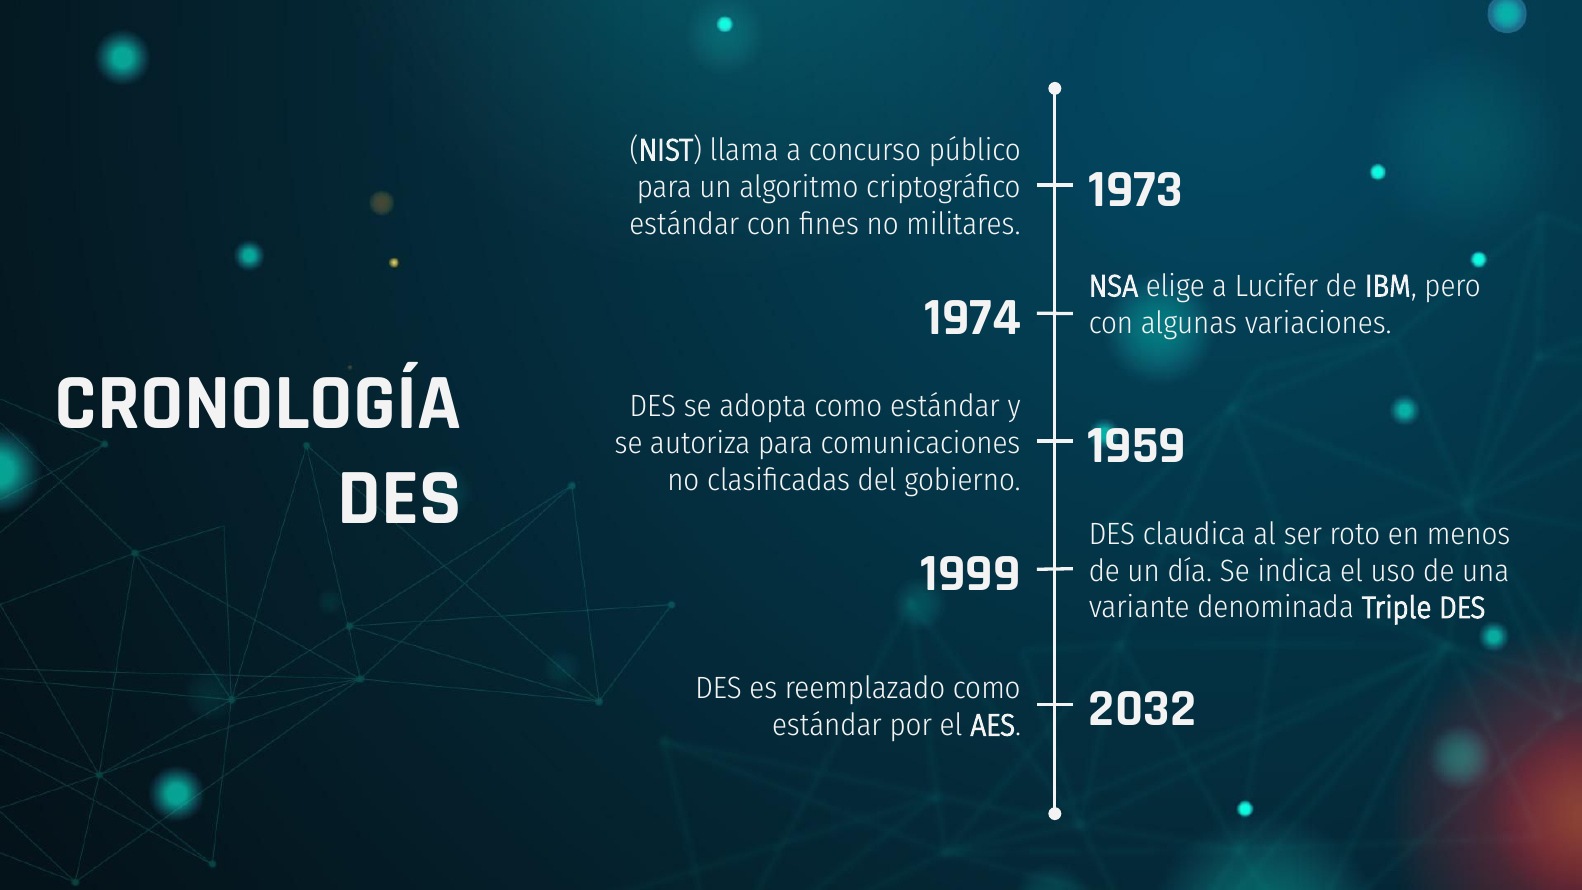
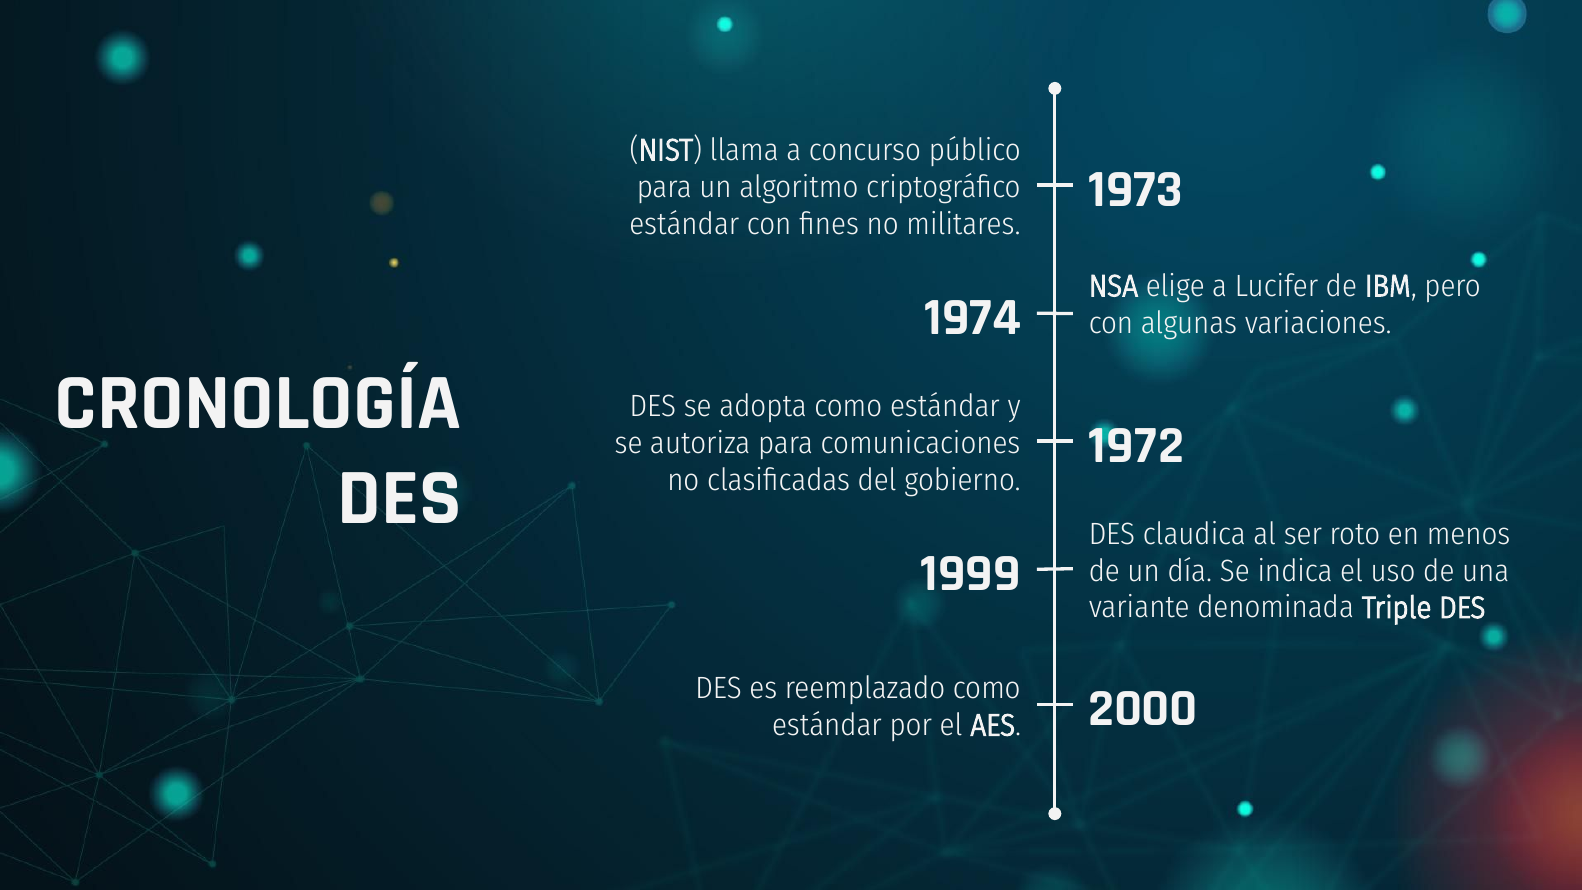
1959: 1959 -> 1972
2032: 2032 -> 2000
